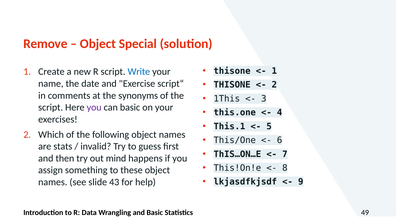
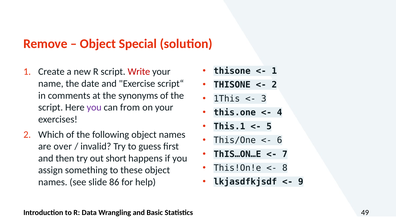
Write colour: blue -> red
can basic: basic -> from
stats: stats -> over
mind: mind -> short
43: 43 -> 86
